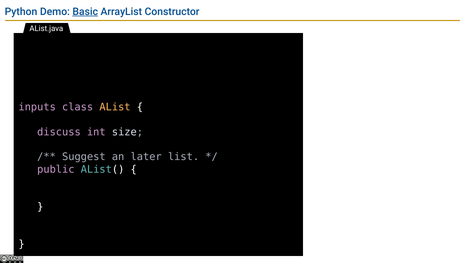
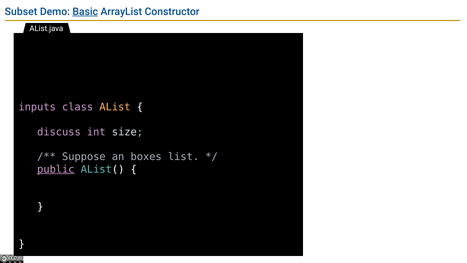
Python: Python -> Subset
Suggest: Suggest -> Suppose
later: later -> boxes
public underline: none -> present
